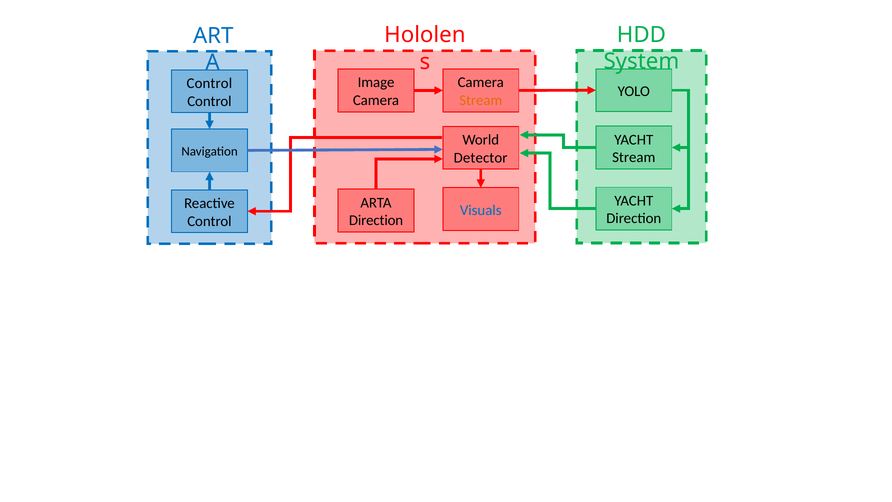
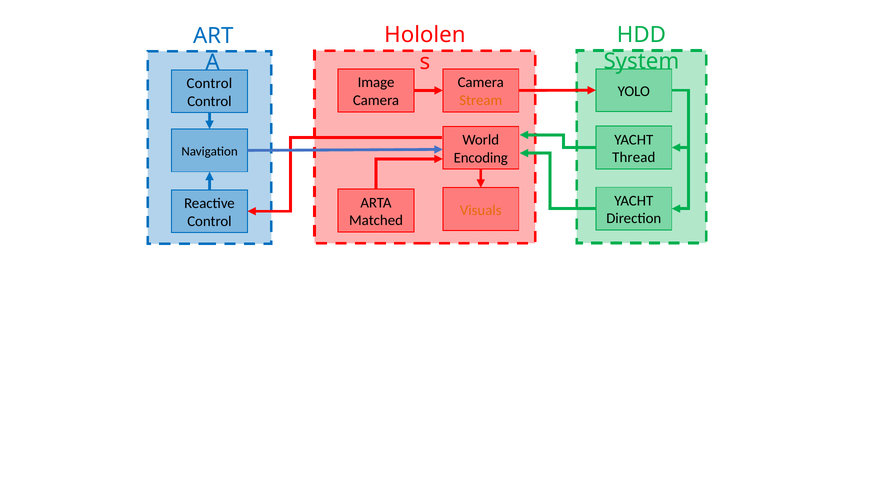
Stream at (634, 157): Stream -> Thread
Detector: Detector -> Encoding
Visuals colour: blue -> orange
Direction at (376, 220): Direction -> Matched
